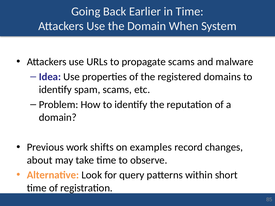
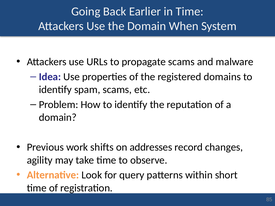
examples: examples -> addresses
about: about -> agility
